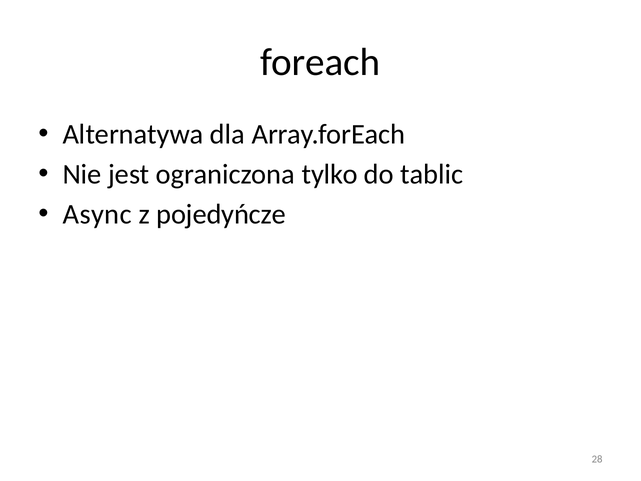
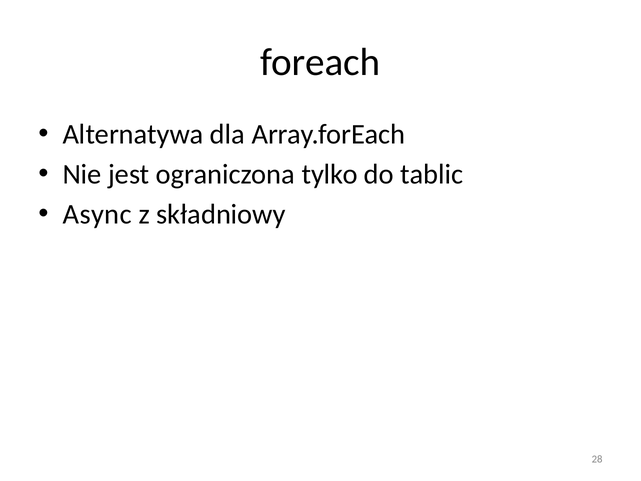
pojedyńcze: pojedyńcze -> składniowy
